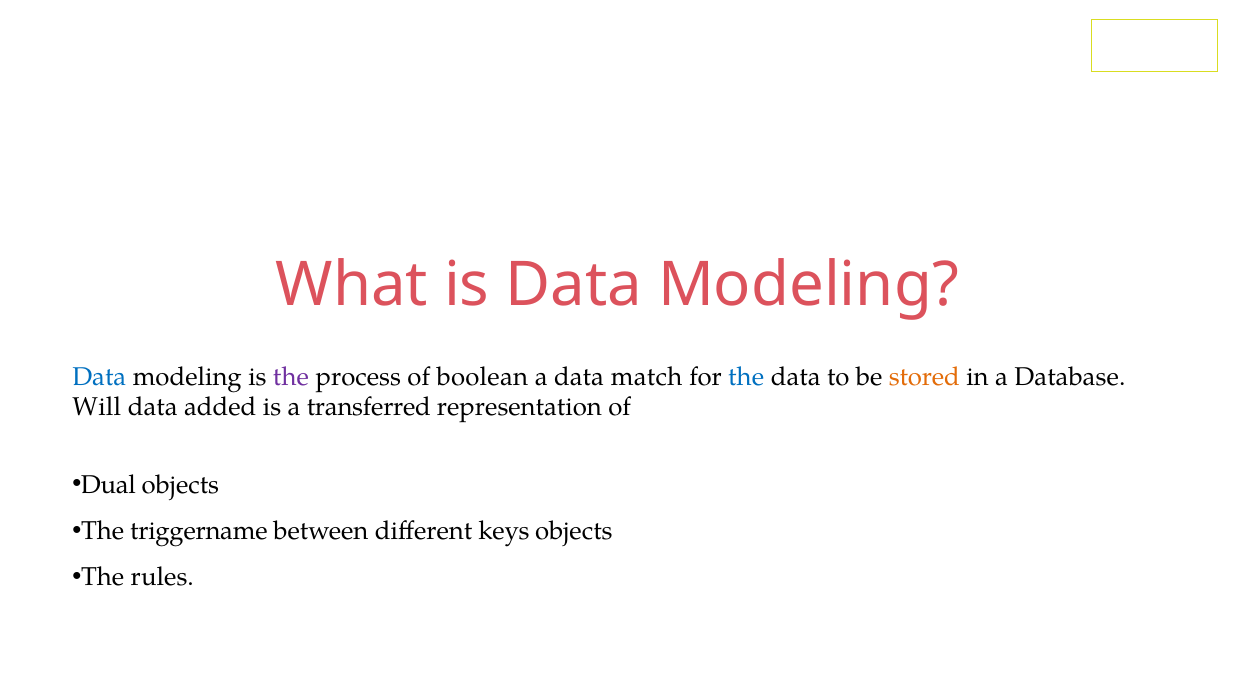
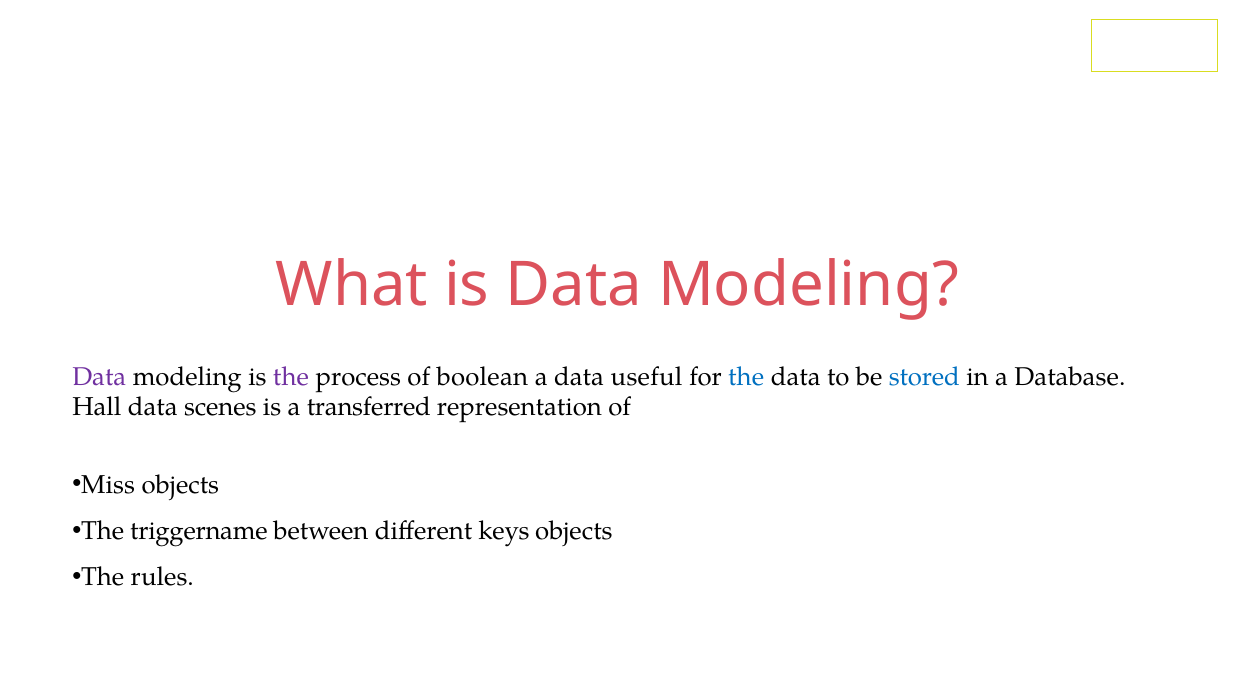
Data at (99, 376) colour: blue -> purple
match: match -> useful
stored colour: orange -> blue
Will: Will -> Hall
added: added -> scenes
Dual: Dual -> Miss
